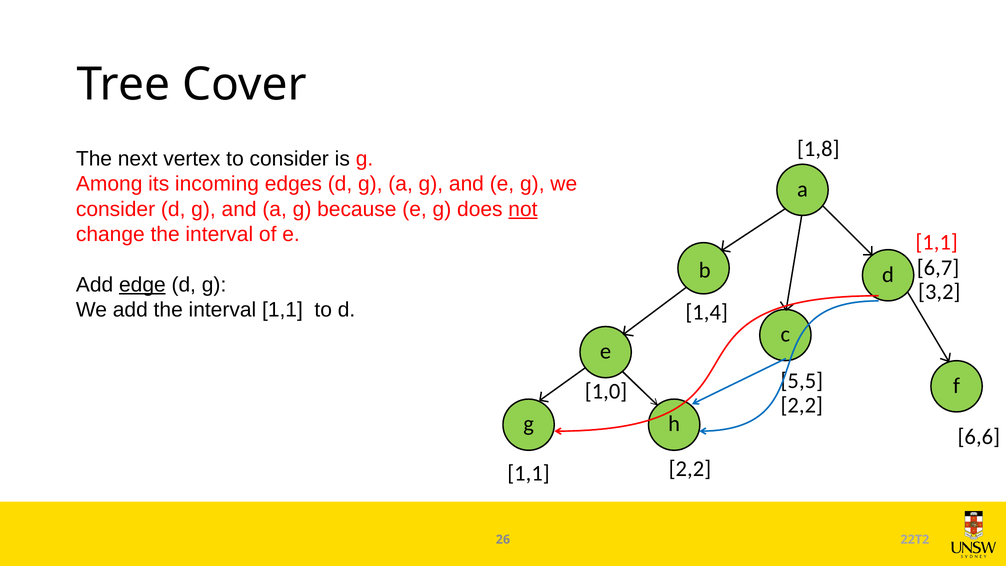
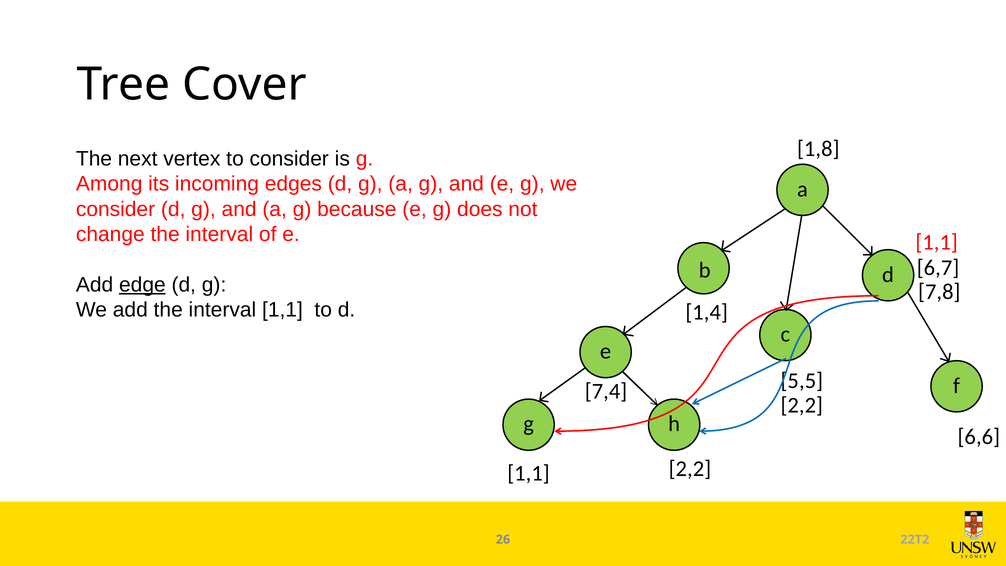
not underline: present -> none
3,2: 3,2 -> 7,8
1,0: 1,0 -> 7,4
